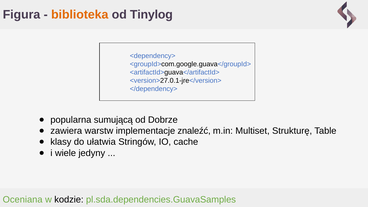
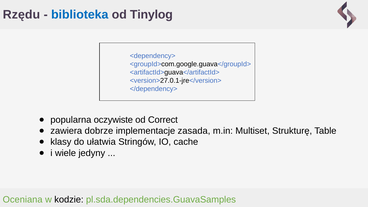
Figura: Figura -> Rzędu
biblioteka colour: orange -> blue
sumującą: sumującą -> oczywiste
Dobrze: Dobrze -> Correct
warstw: warstw -> dobrze
znaleźć: znaleźć -> zasada
